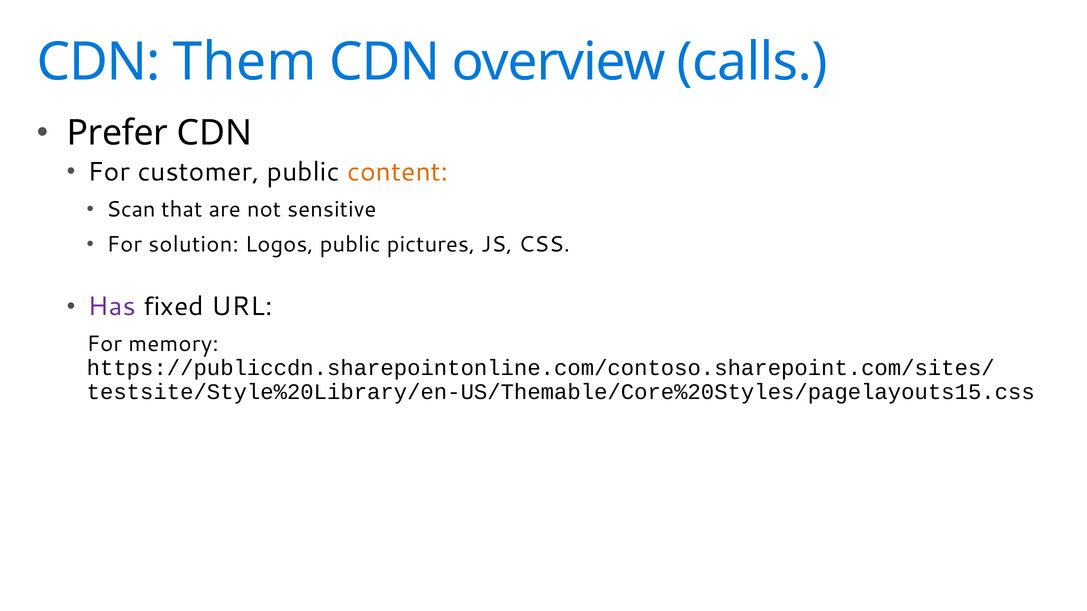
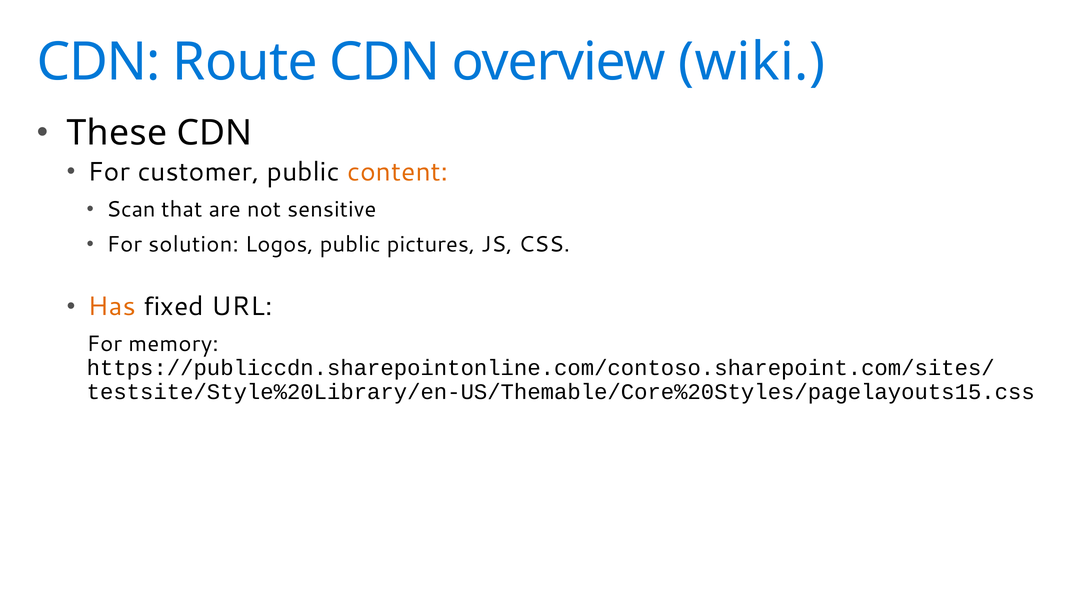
Them: Them -> Route
calls: calls -> wiki
Prefer: Prefer -> These
Has colour: purple -> orange
